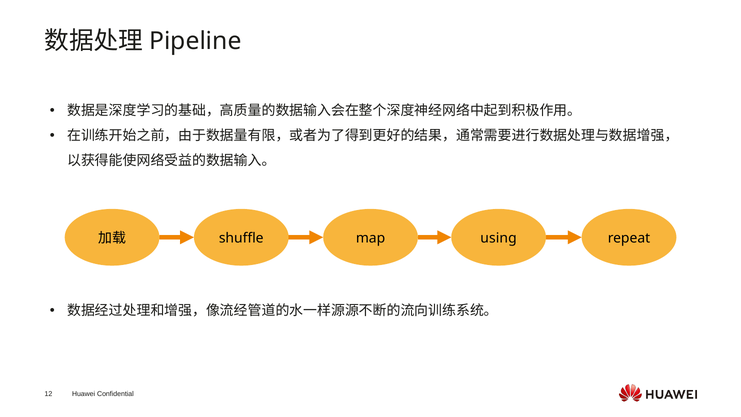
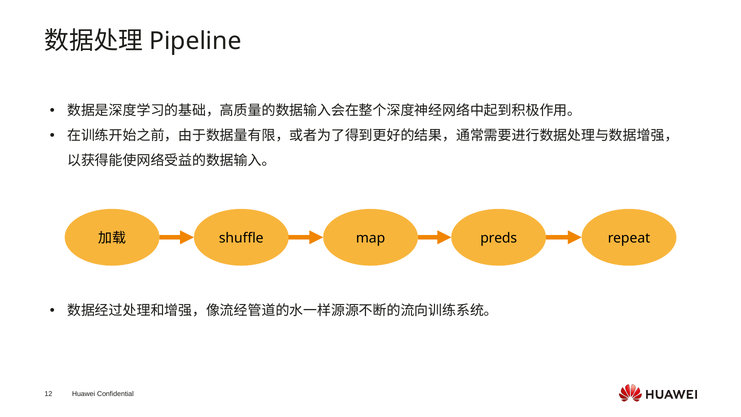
using: using -> preds
